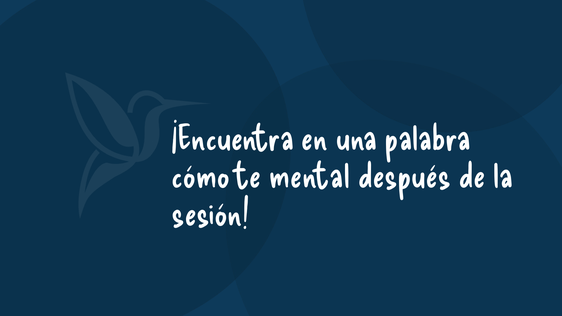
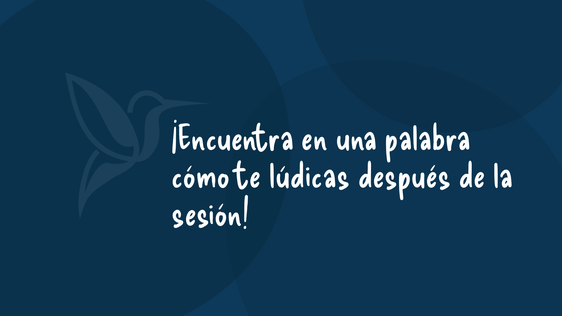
mental: mental -> lúdicas
